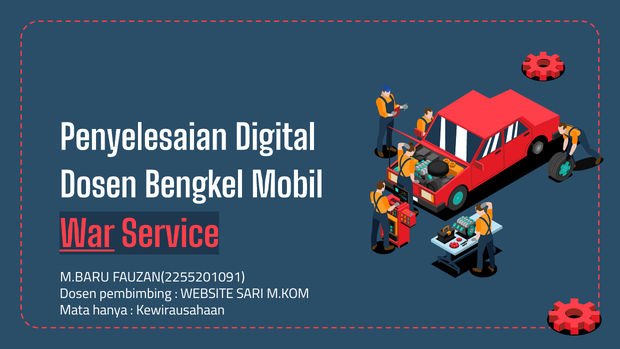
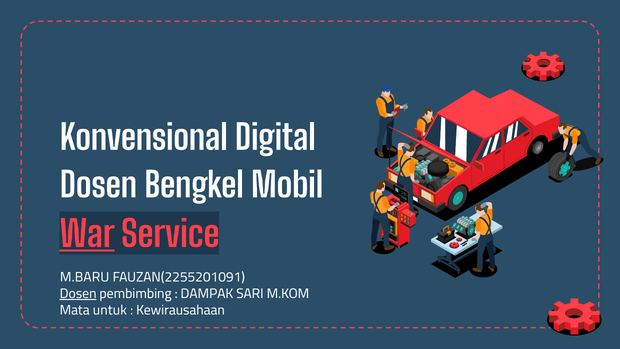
Penyelesaian: Penyelesaian -> Konvensional
Dosen at (78, 293) underline: none -> present
WEBSITE: WEBSITE -> DAMPAK
hanya: hanya -> untuk
